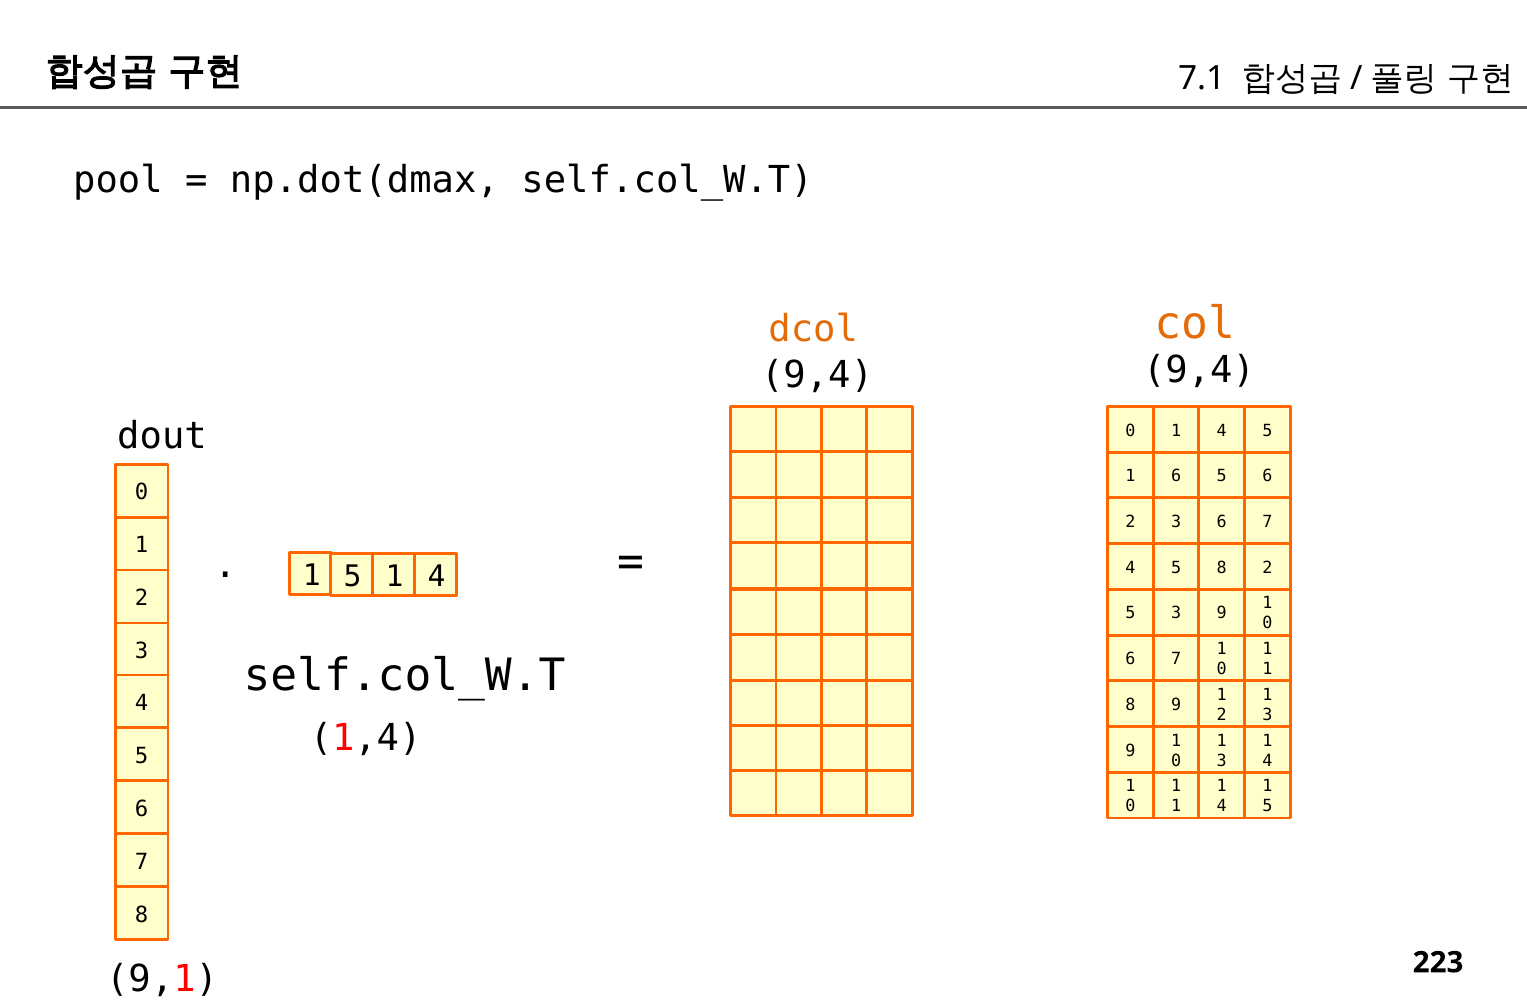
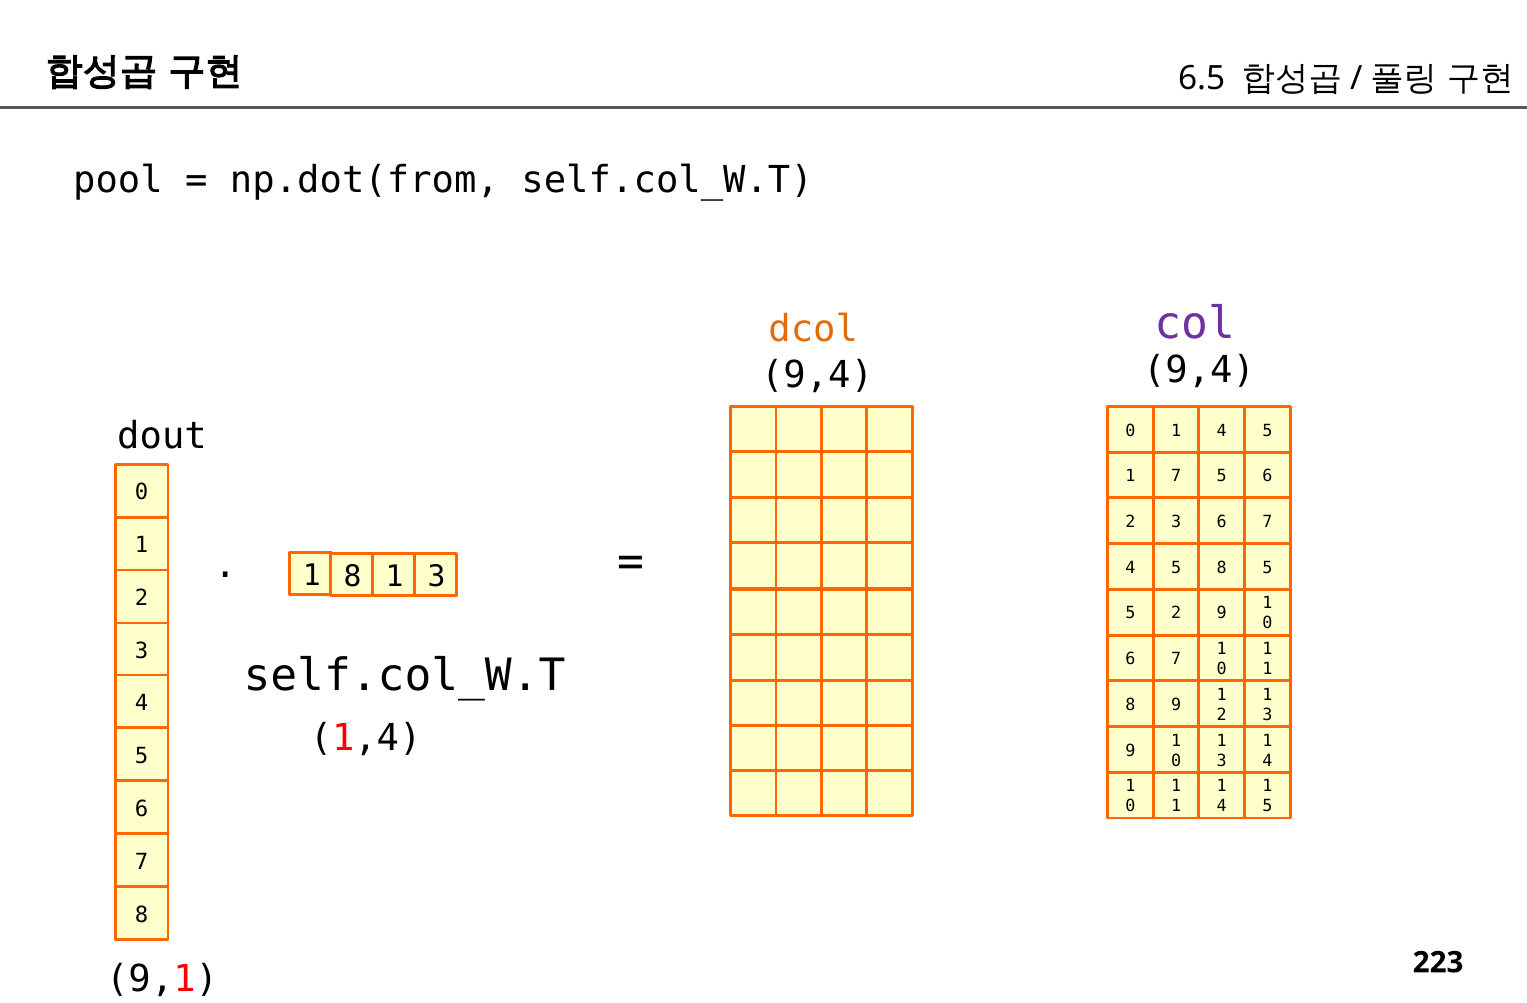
7.1: 7.1 -> 6.5
np.dot(dmax: np.dot(dmax -> np.dot(from
col colour: orange -> purple
1 6: 6 -> 7
5 at (353, 577): 5 -> 8
4 at (436, 577): 4 -> 3
8 2: 2 -> 5
5 3: 3 -> 2
